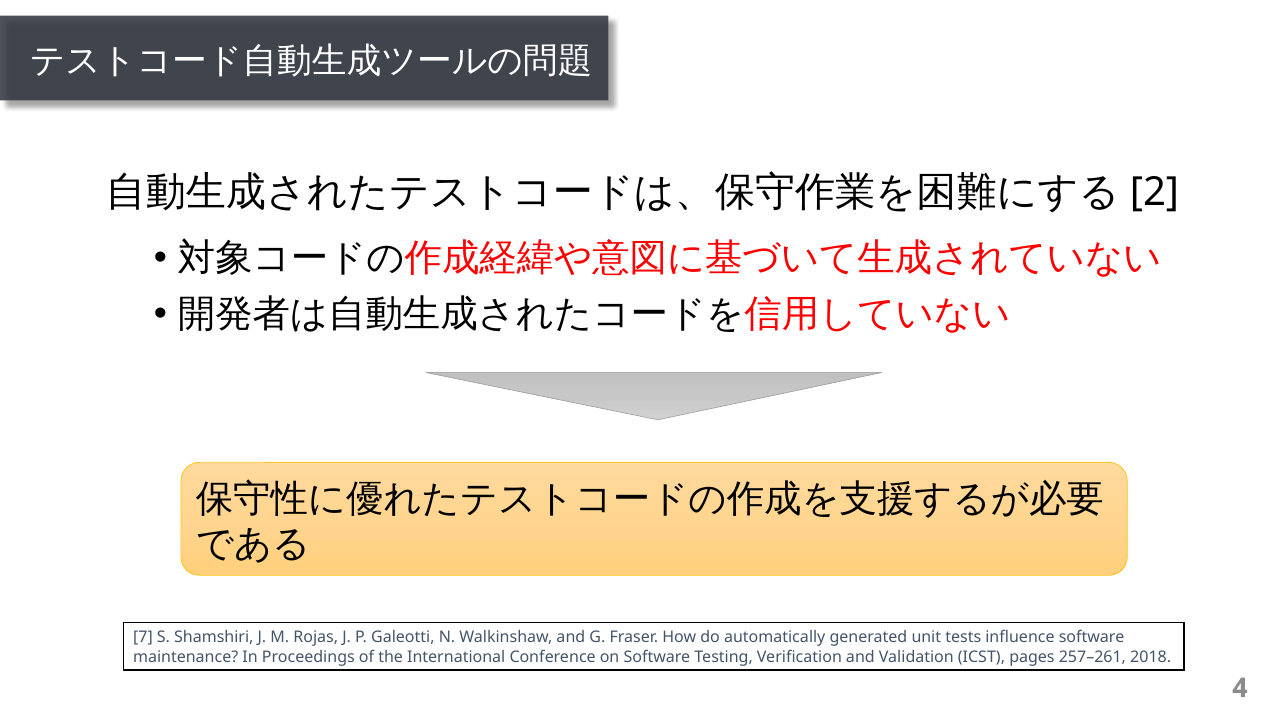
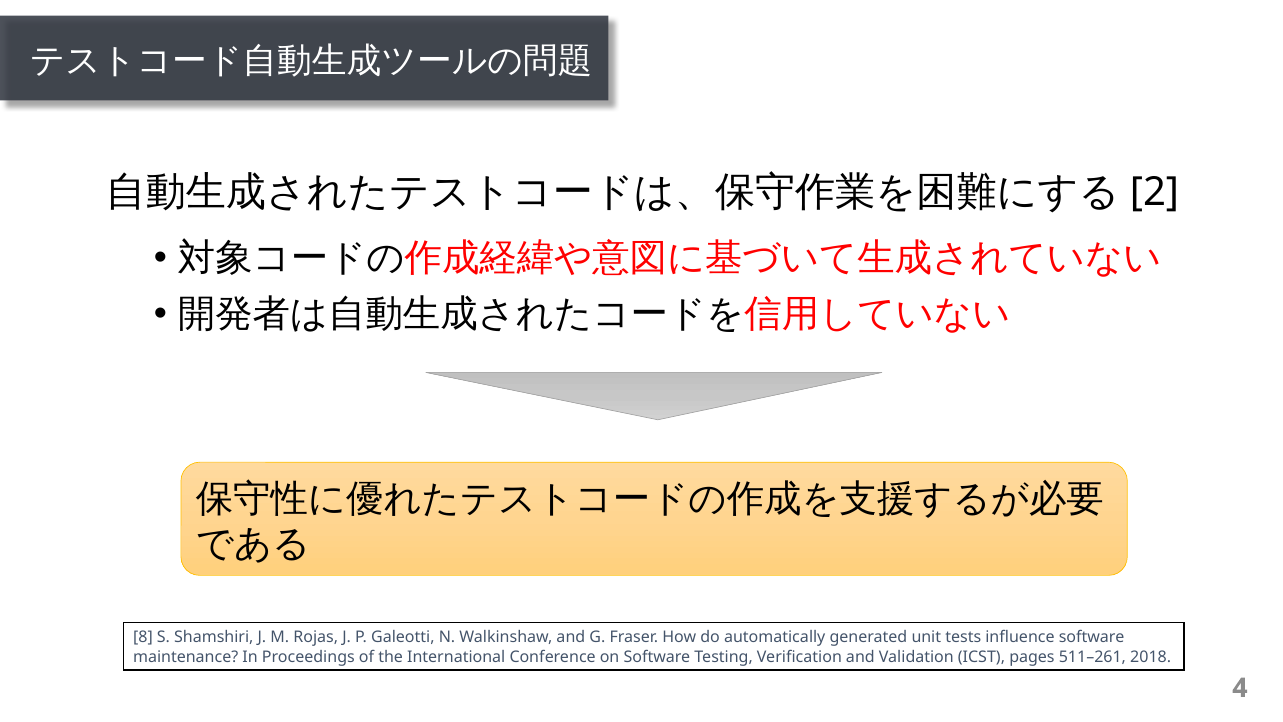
7: 7 -> 8
257–261: 257–261 -> 511–261
